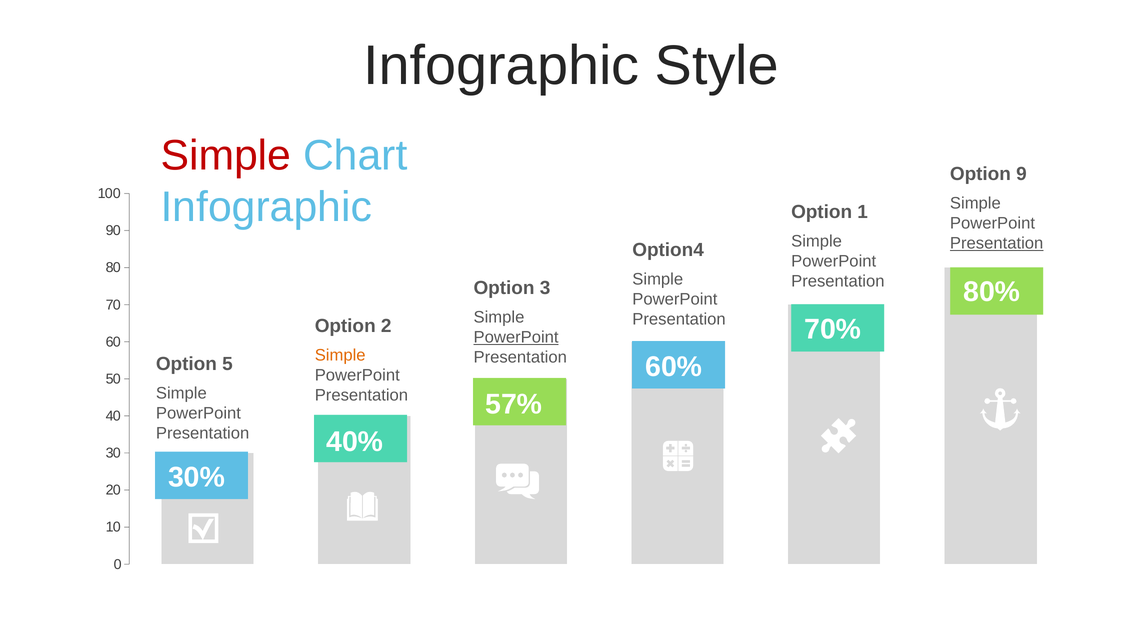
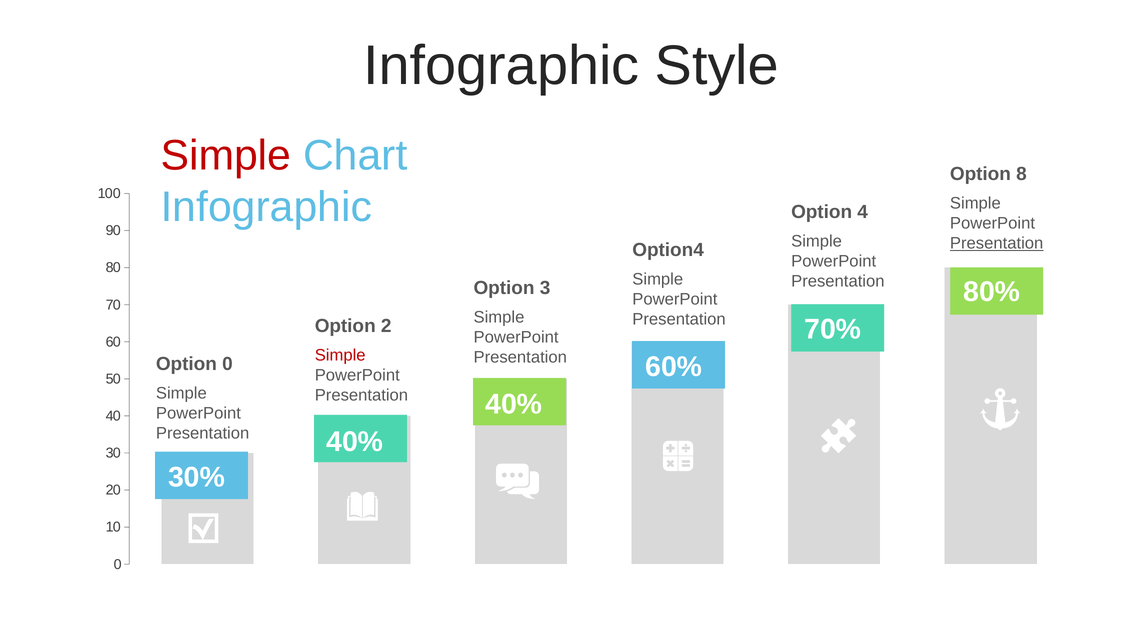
9: 9 -> 8
1: 1 -> 4
PowerPoint at (516, 337) underline: present -> none
Simple at (340, 355) colour: orange -> red
Option 5: 5 -> 0
57% at (514, 404): 57% -> 40%
